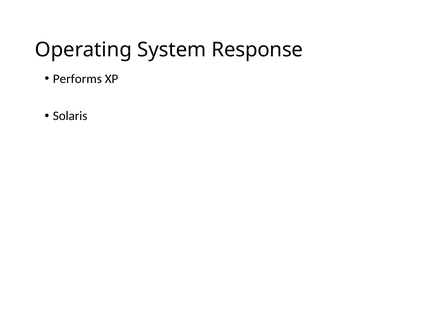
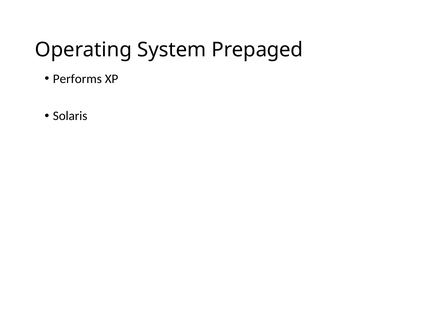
Response: Response -> Prepaged
